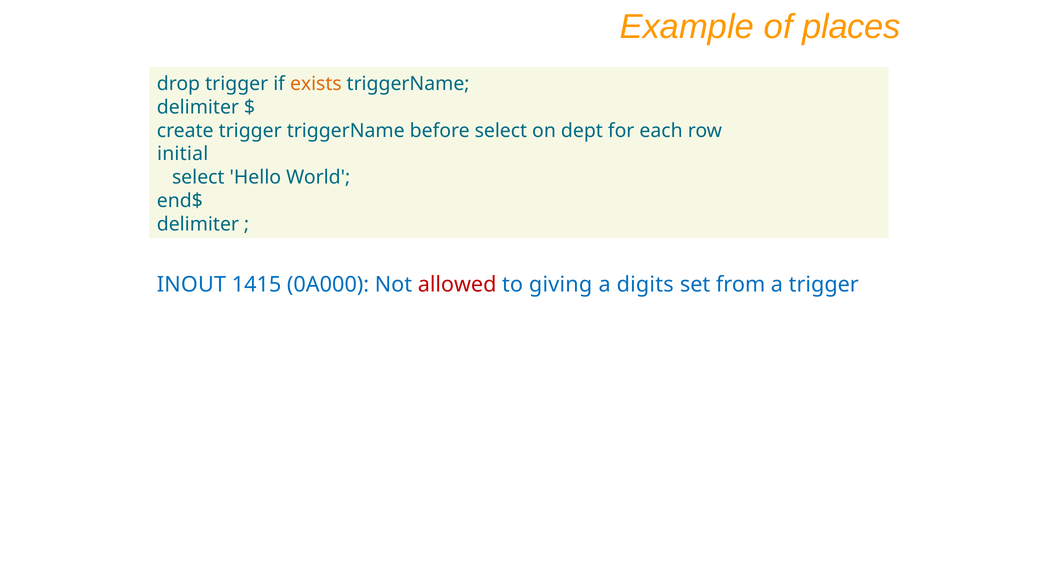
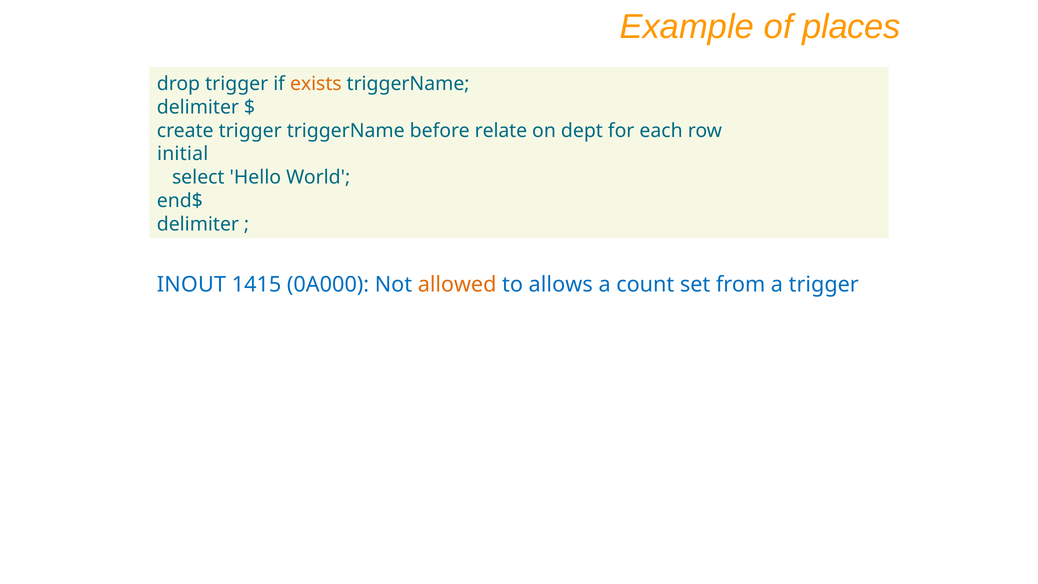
before select: select -> relate
allowed colour: red -> orange
giving: giving -> allows
digits: digits -> count
